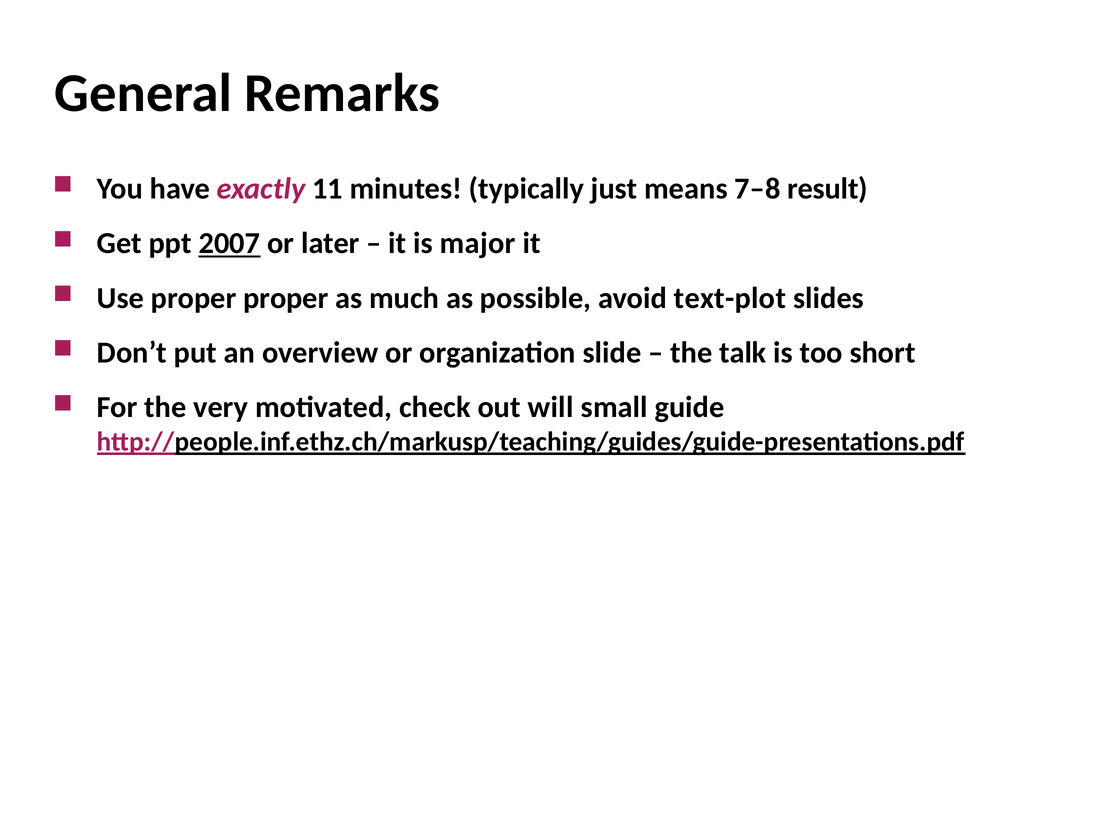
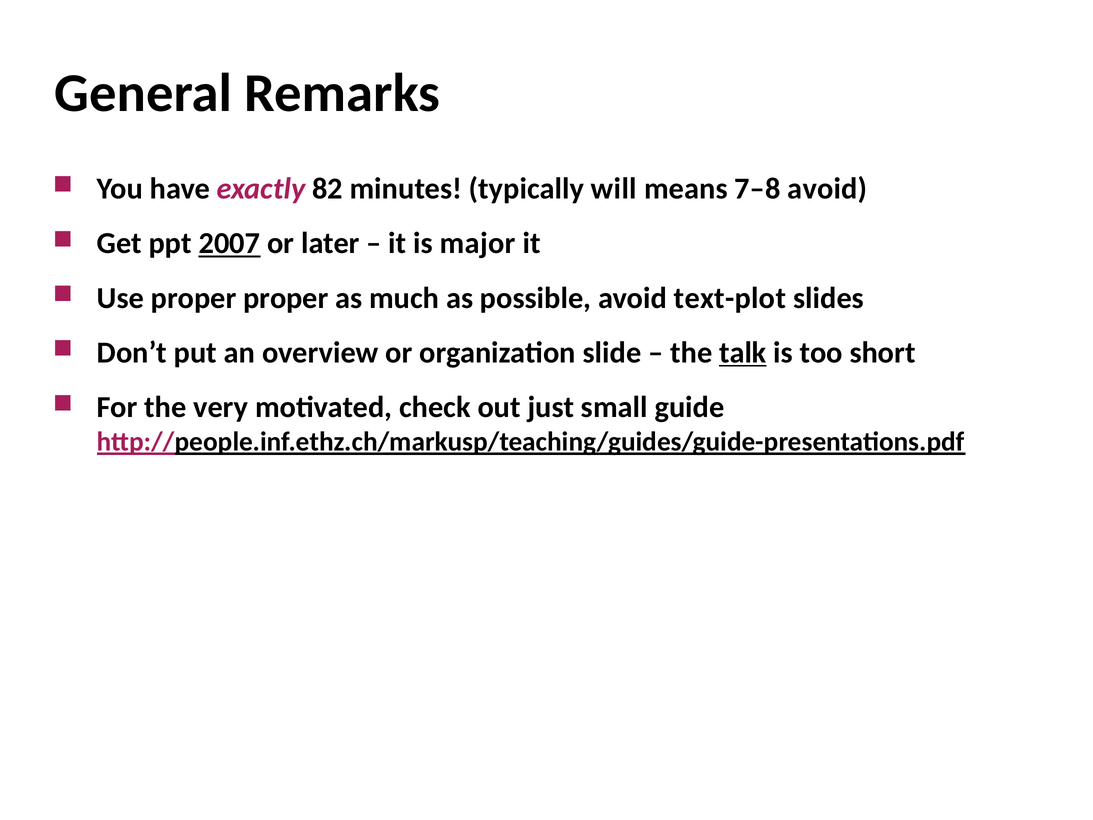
11: 11 -> 82
just: just -> will
7–8 result: result -> avoid
talk underline: none -> present
will: will -> just
